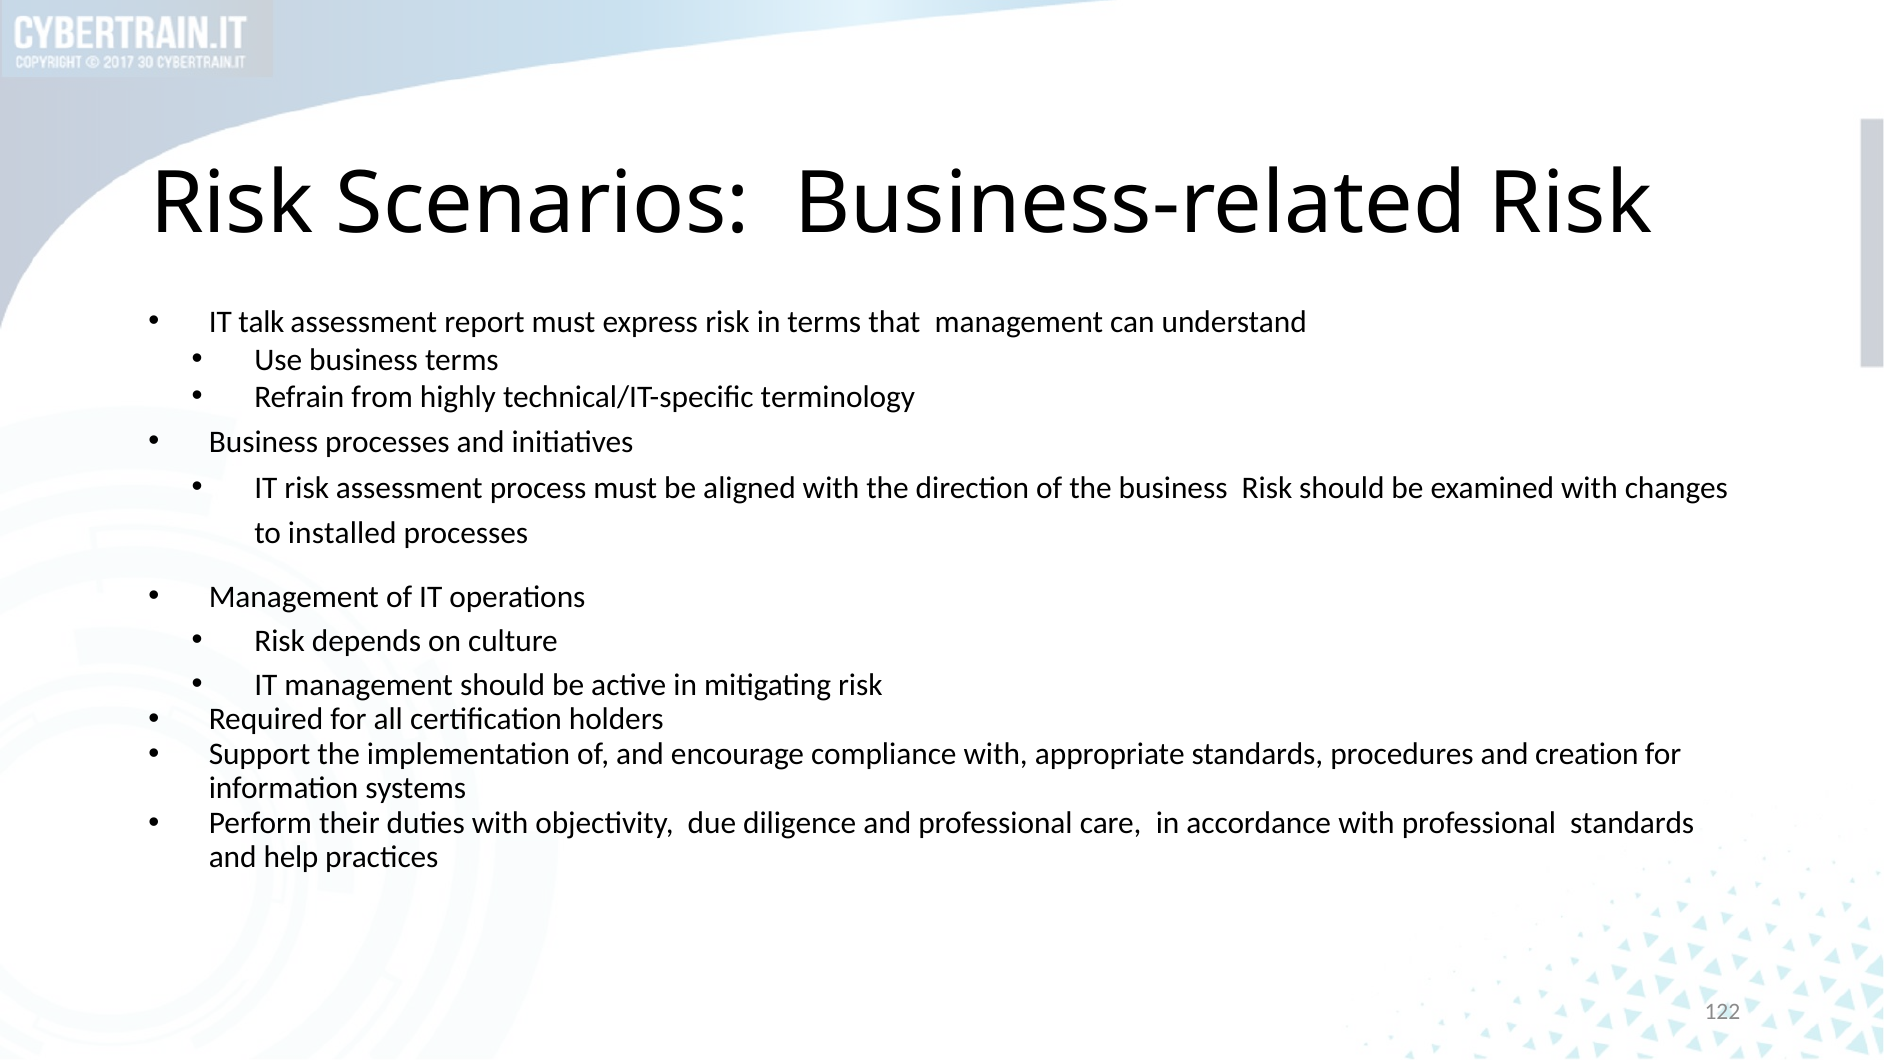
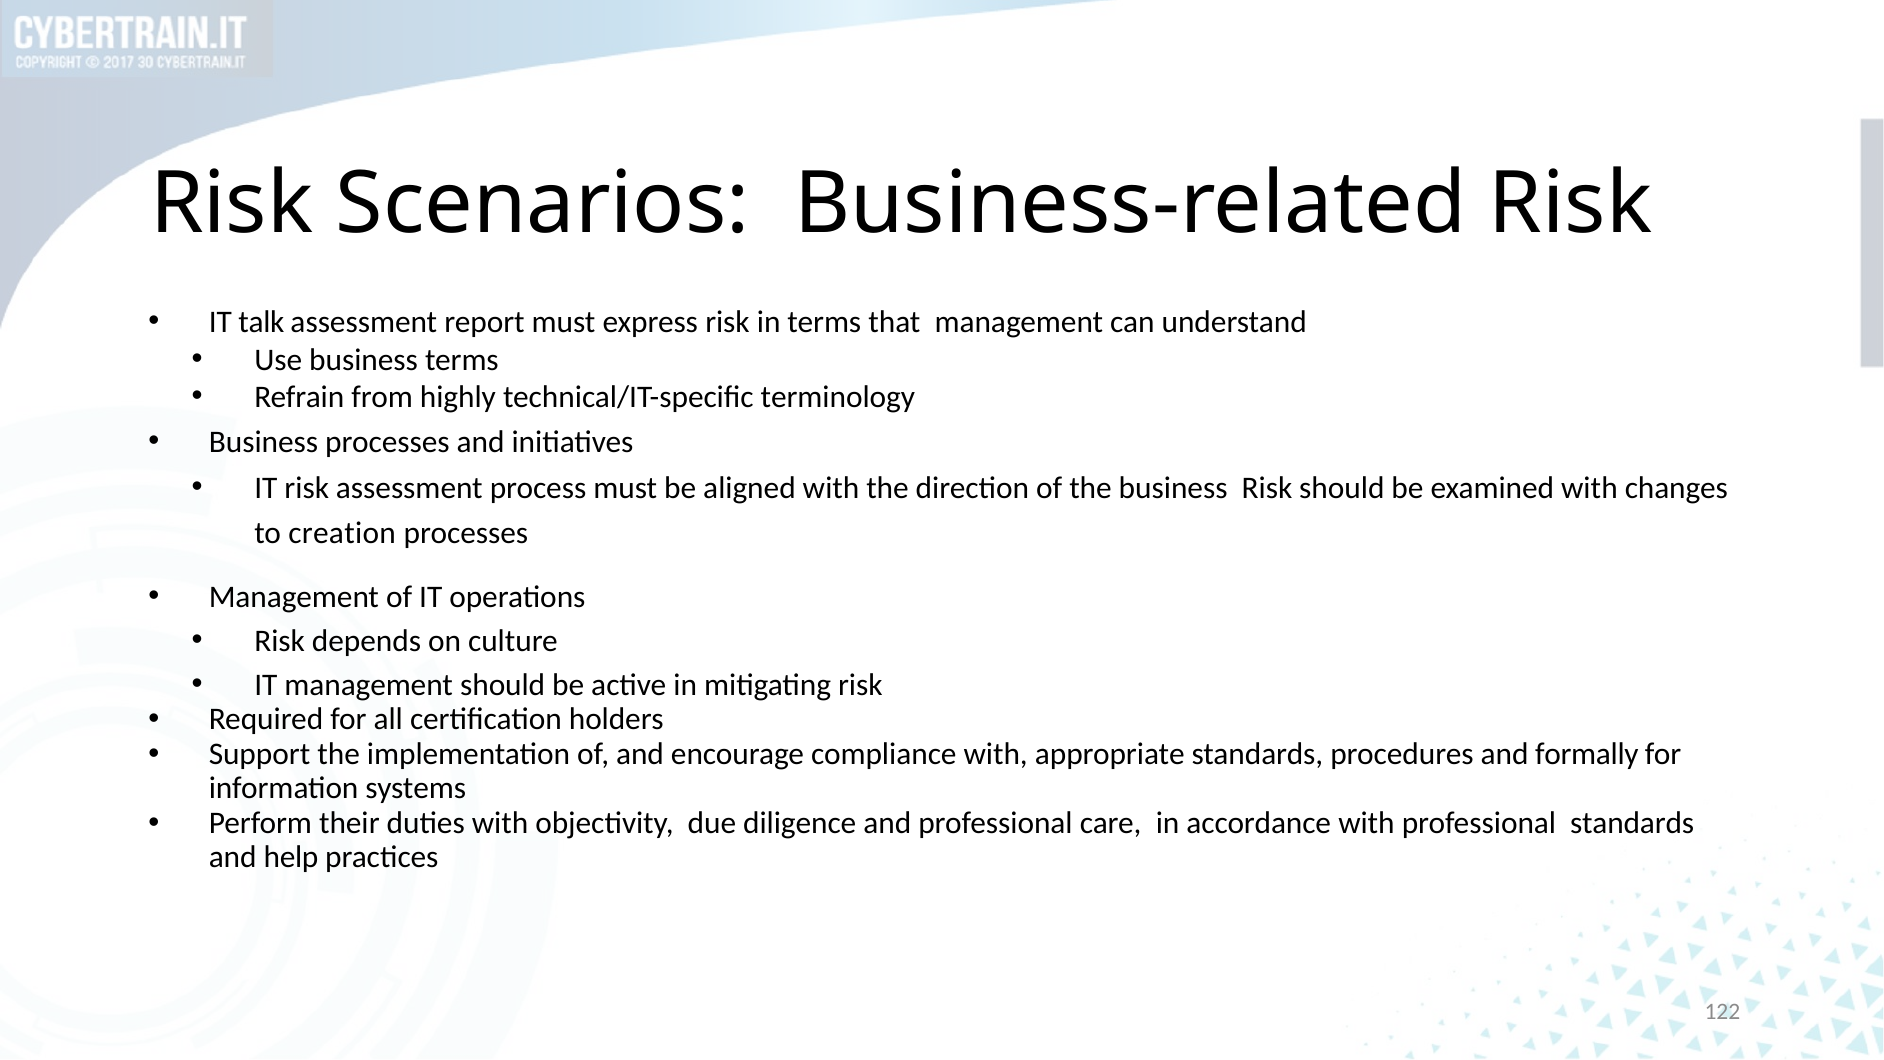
installed: installed -> creation
creation: creation -> formally
